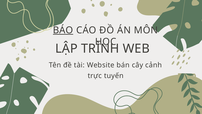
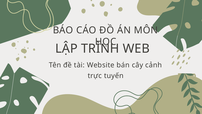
BÁO underline: present -> none
